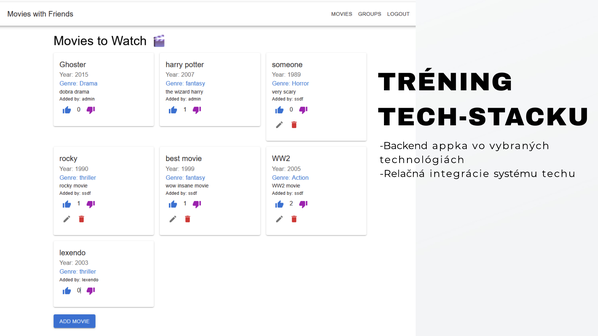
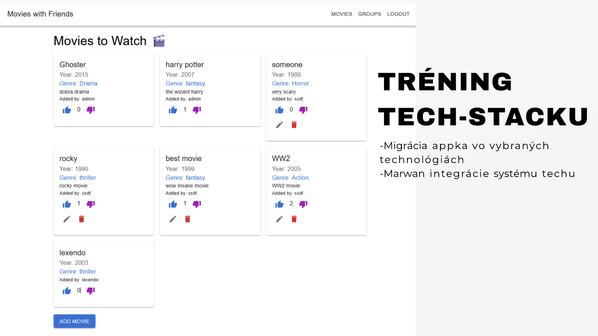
Backend: Backend -> Migrácia
Relačná: Relačná -> Marwan
